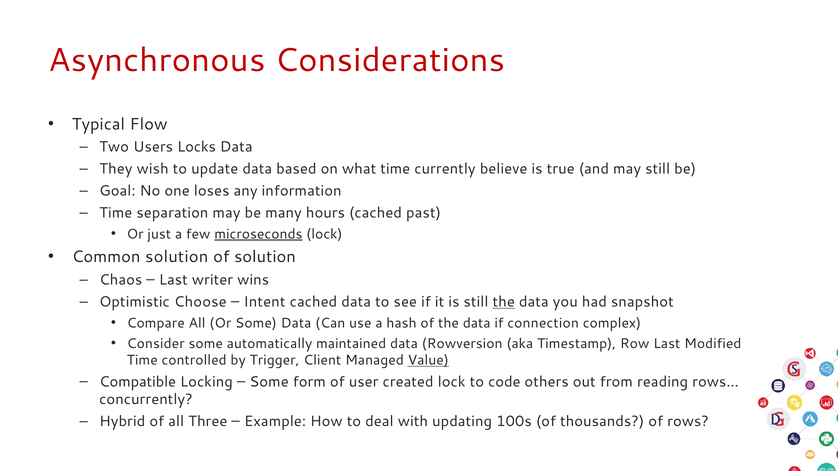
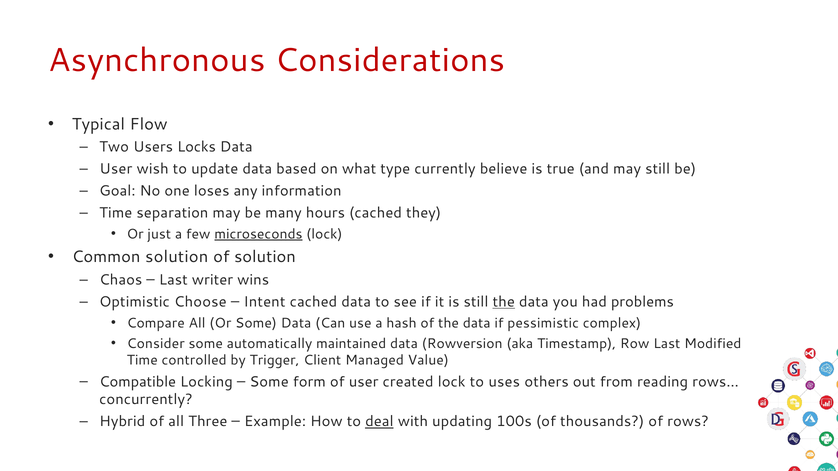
They at (116, 169): They -> User
what time: time -> type
past: past -> they
snapshot: snapshot -> problems
connection: connection -> pessimistic
Value underline: present -> none
code: code -> uses
deal underline: none -> present
